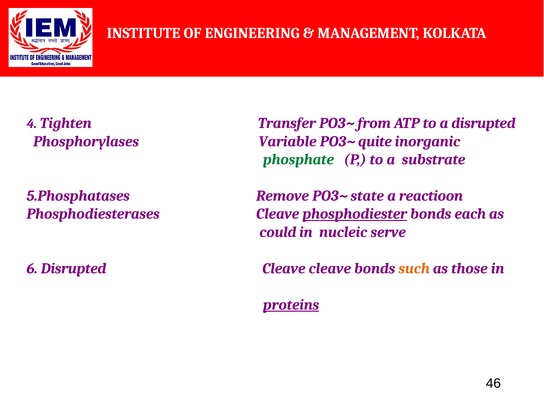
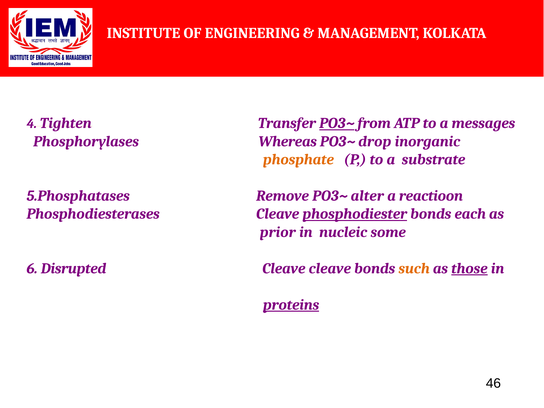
PO3~ at (337, 123) underline: none -> present
a disrupted: disrupted -> messages
Variable: Variable -> Whereas
quite: quite -> drop
phosphate colour: green -> orange
state: state -> alter
could: could -> prior
serve: serve -> some
those underline: none -> present
